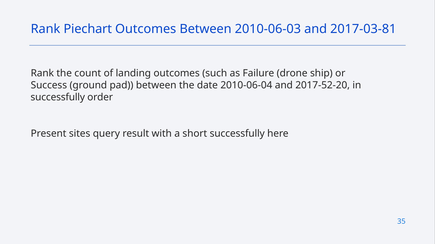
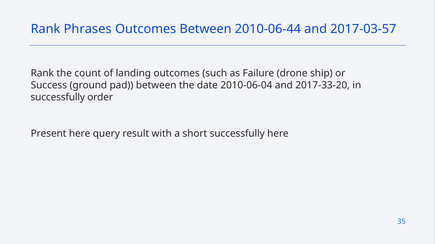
Piechart: Piechart -> Phrases
2010-06-03: 2010-06-03 -> 2010-06-44
2017-03-81: 2017-03-81 -> 2017-03-57
2017-52-20: 2017-52-20 -> 2017-33-20
Present sites: sites -> here
